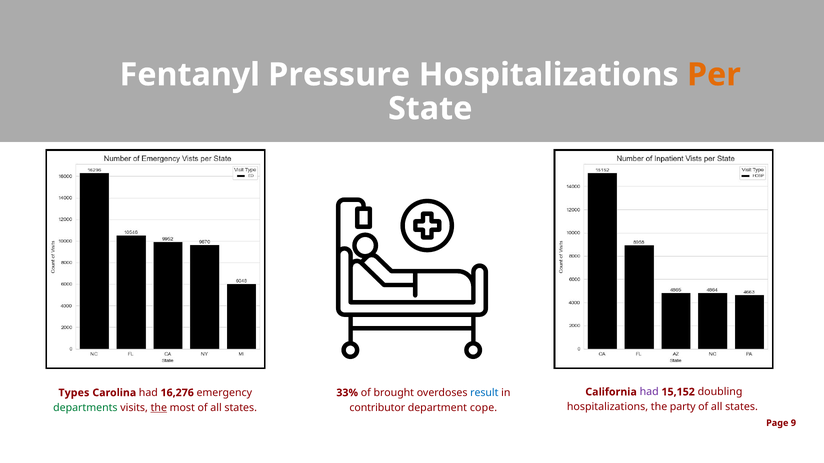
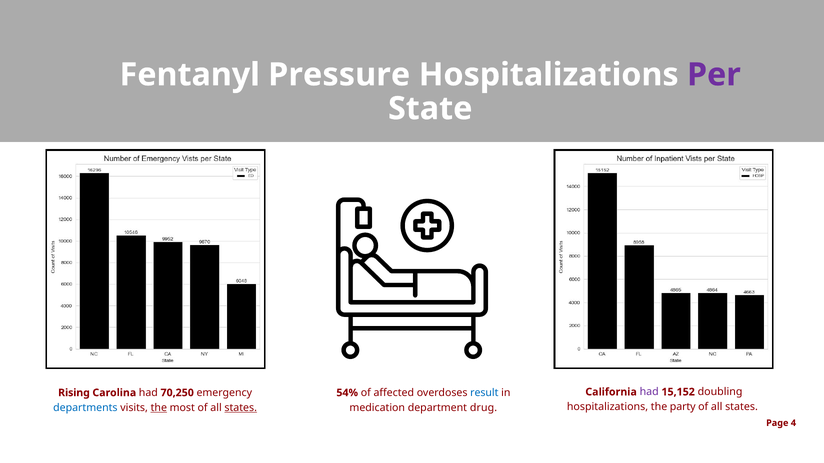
Per colour: orange -> purple
Types: Types -> Rising
16,276: 16,276 -> 70,250
33%: 33% -> 54%
brought: brought -> affected
departments colour: green -> blue
states at (241, 408) underline: none -> present
contributor: contributor -> medication
cope: cope -> drug
9: 9 -> 4
